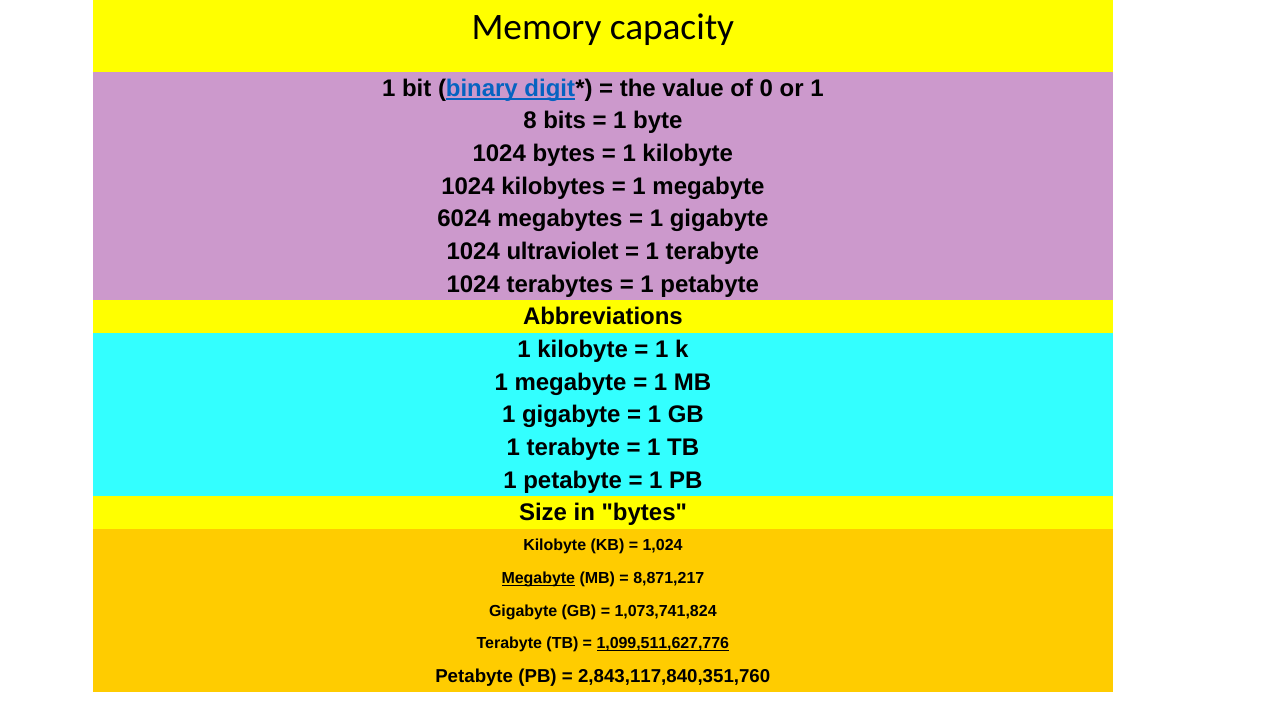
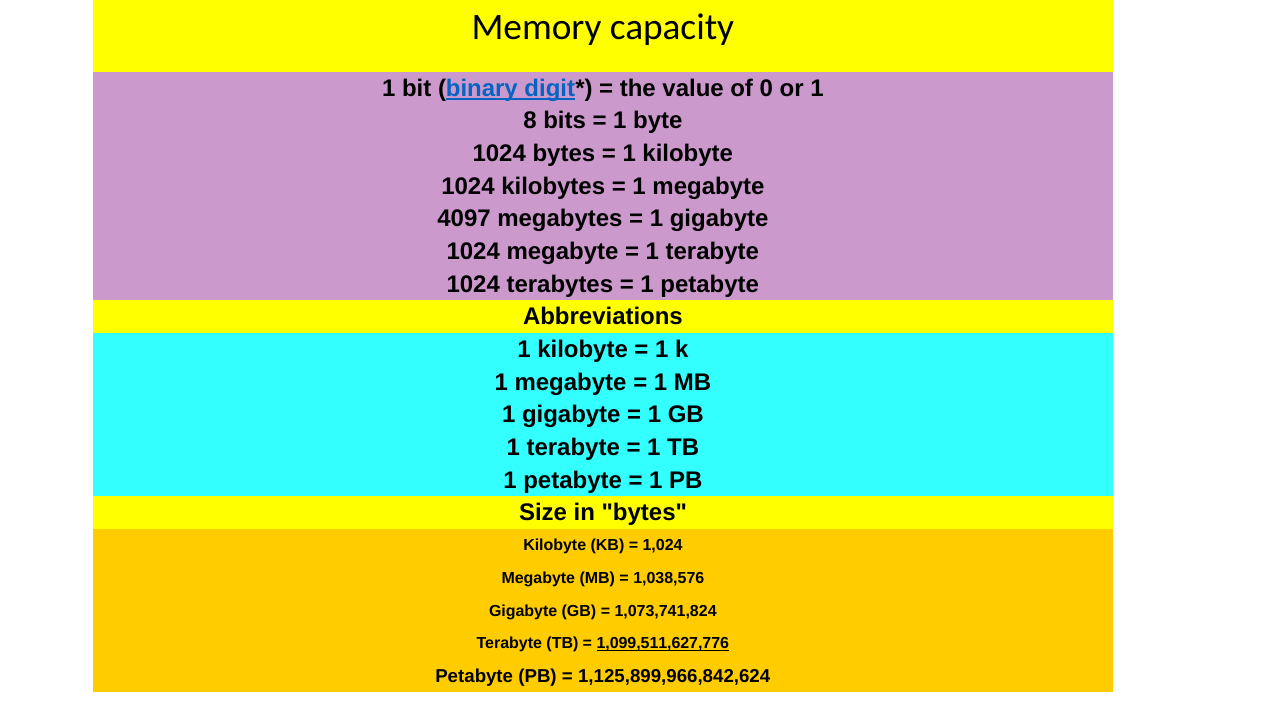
6024: 6024 -> 4097
1024 ultraviolet: ultraviolet -> megabyte
Megabyte at (538, 578) underline: present -> none
8,871,217: 8,871,217 -> 1,038,576
2,843,117,840,351,760: 2,843,117,840,351,760 -> 1,125,899,966,842,624
